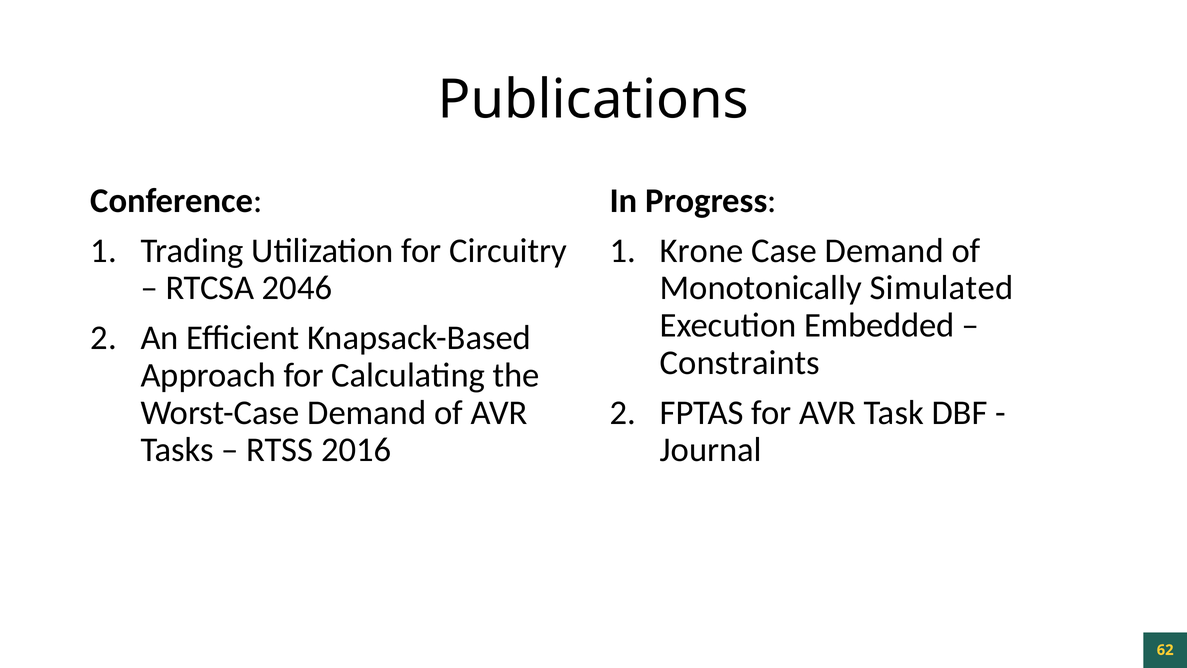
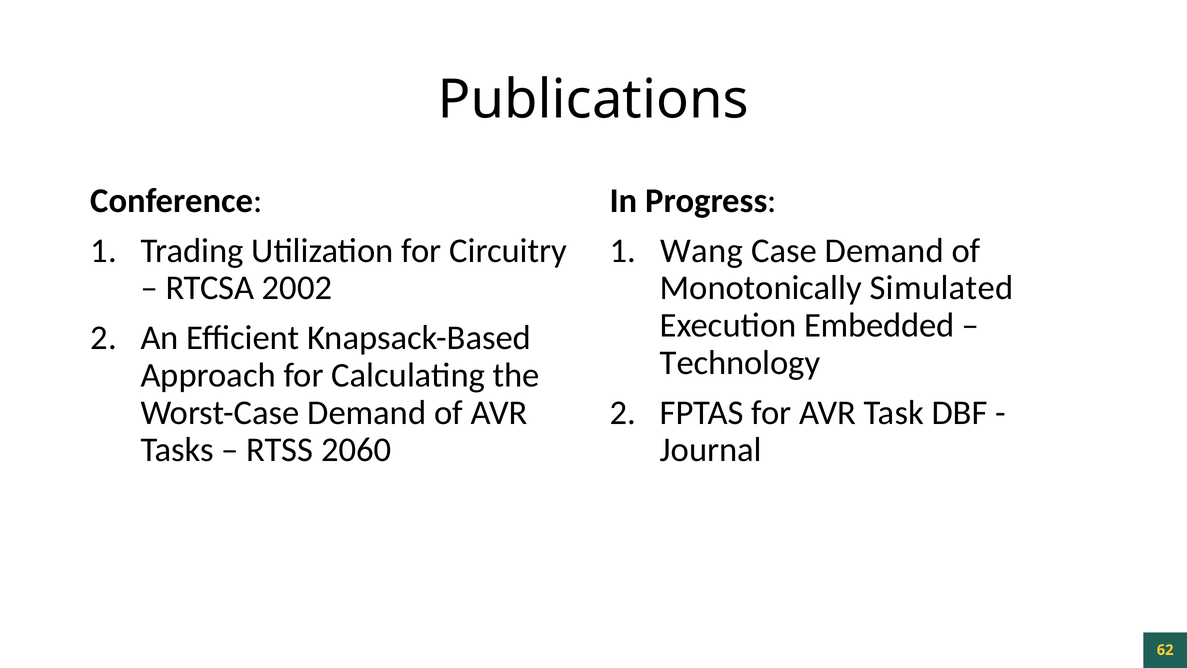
Krone: Krone -> Wang
2046: 2046 -> 2002
Constraints: Constraints -> Technology
2016: 2016 -> 2060
